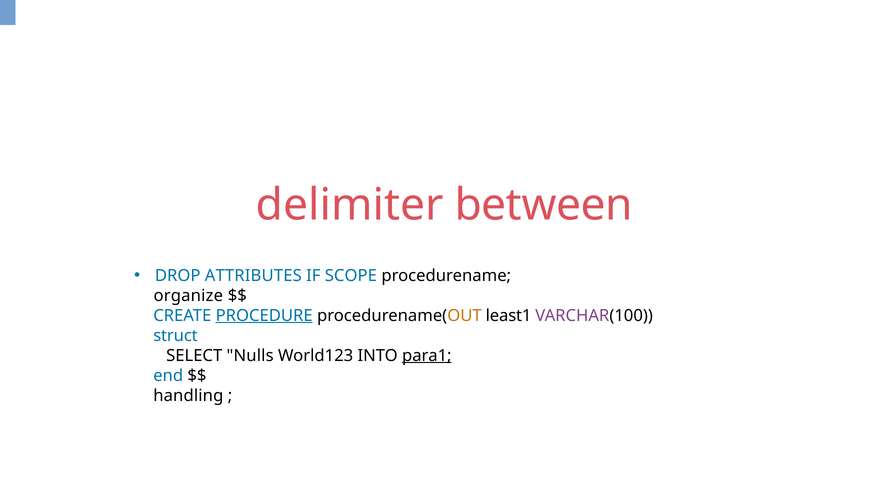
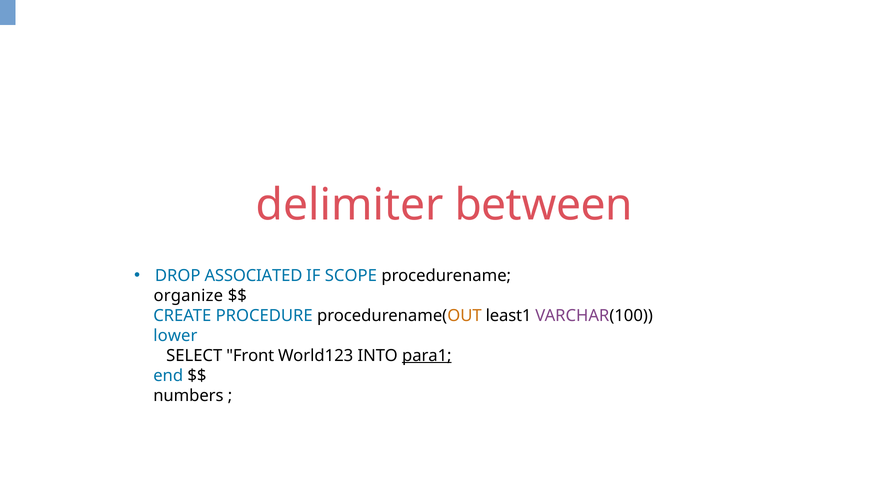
ATTRIBUTES: ATTRIBUTES -> ASSOCIATED
PROCEDURE underline: present -> none
struct: struct -> lower
Nulls: Nulls -> Front
handling: handling -> numbers
